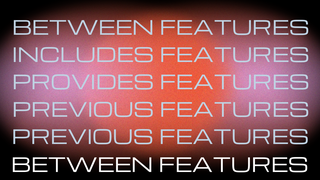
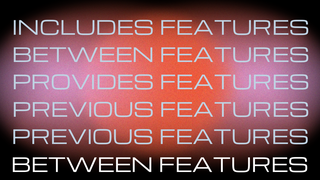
BETWEEN at (83, 29): BETWEEN -> INCLUDES
INCLUDES at (83, 56): INCLUDES -> BETWEEN
